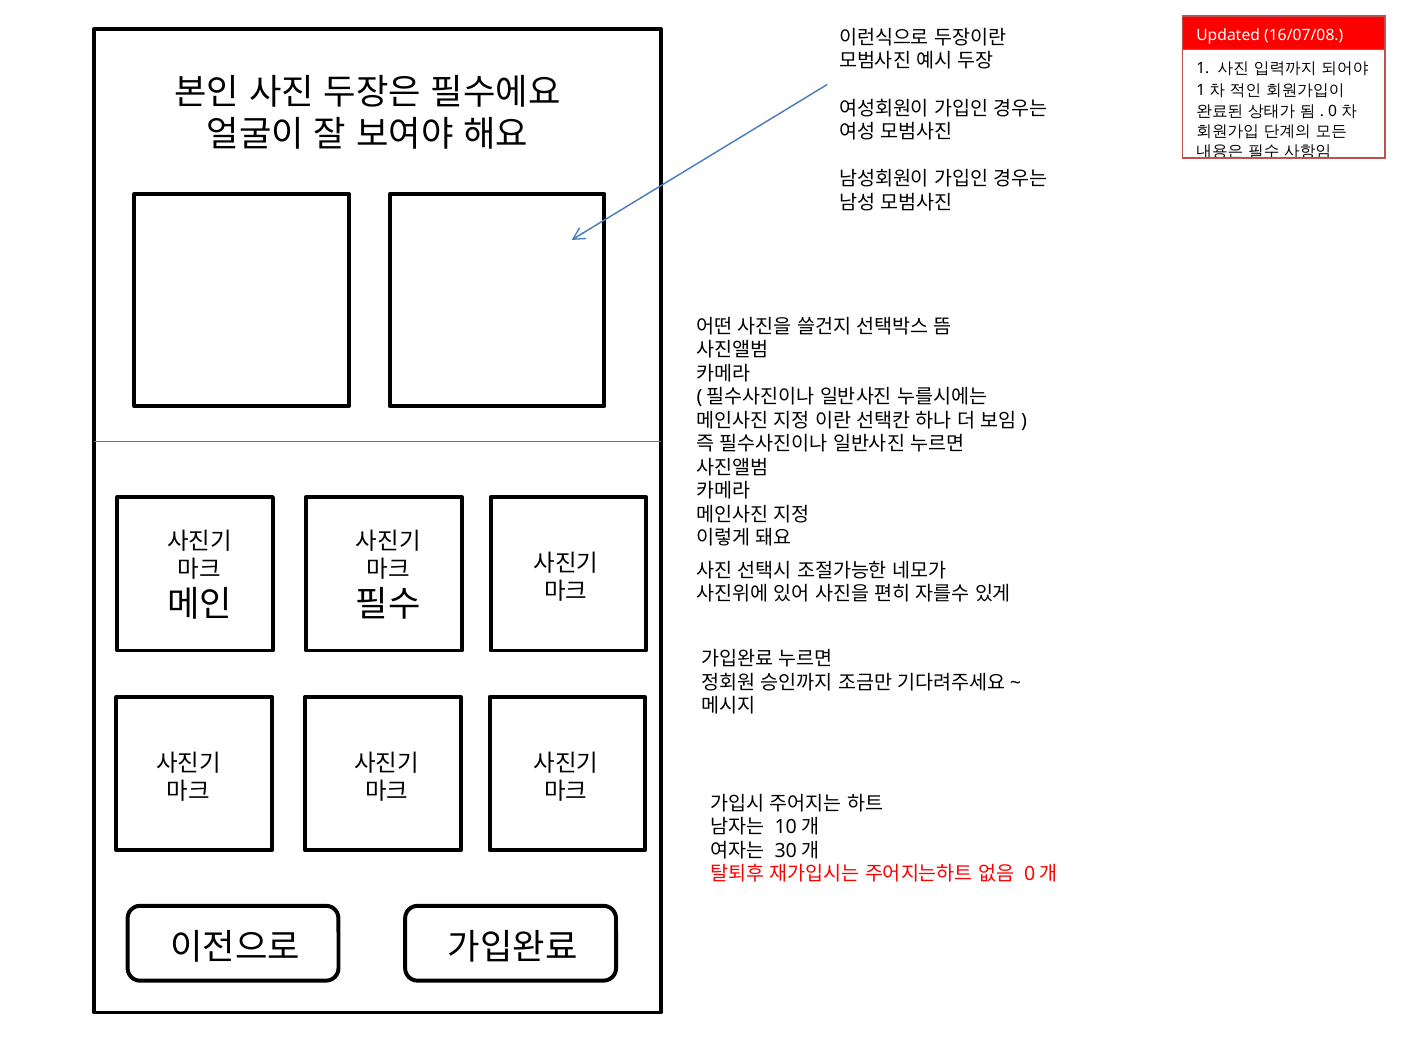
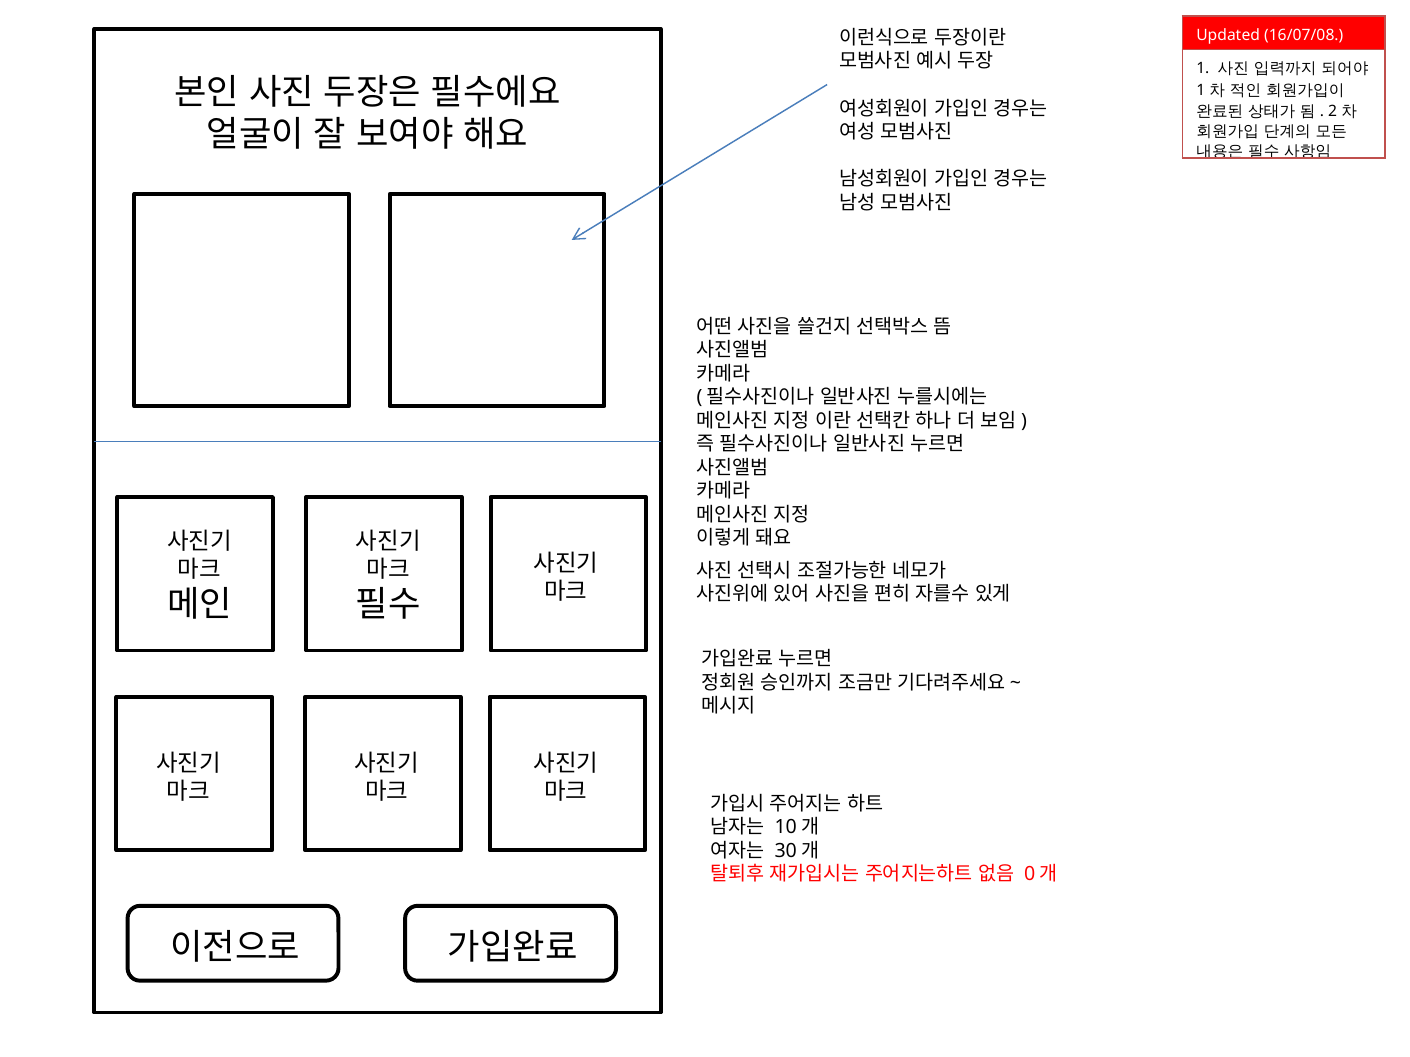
0: 0 -> 2
